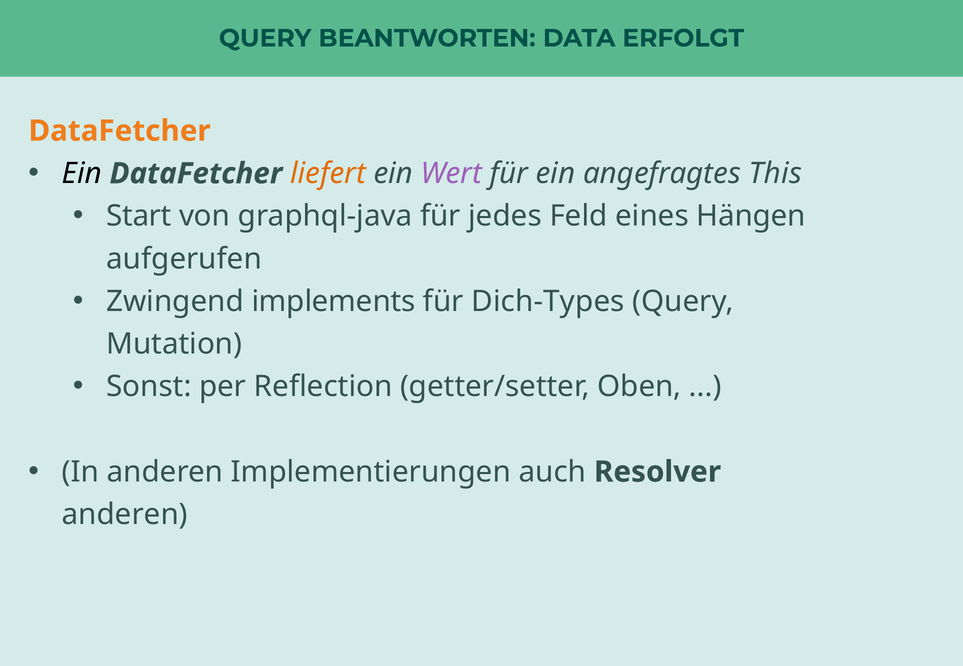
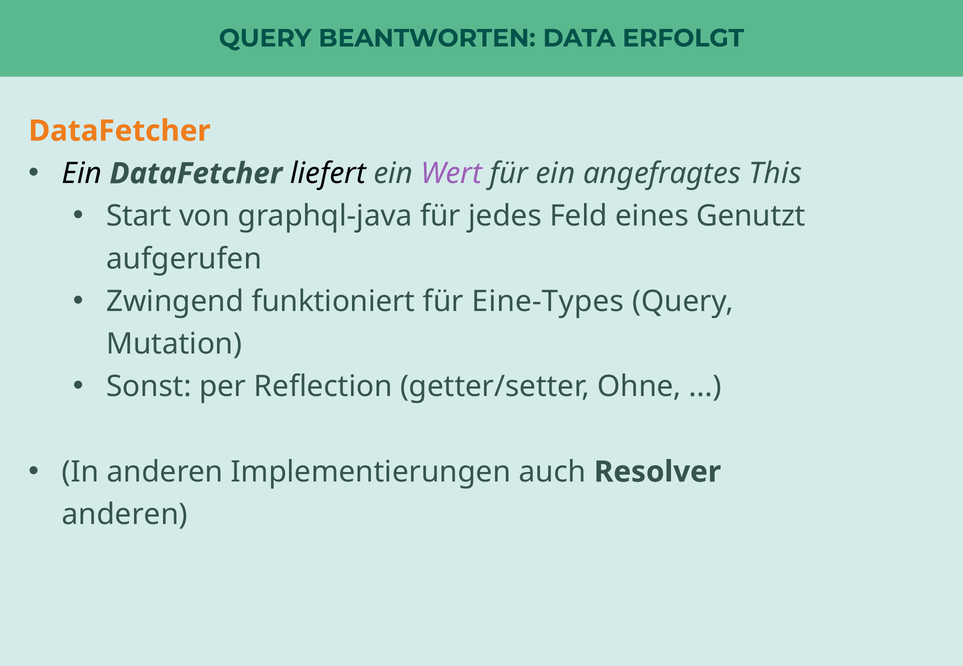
liefert colour: orange -> black
Hängen: Hängen -> Genutzt
implements: implements -> funktioniert
Dich-Types: Dich-Types -> Eine-Types
Oben: Oben -> Ohne
